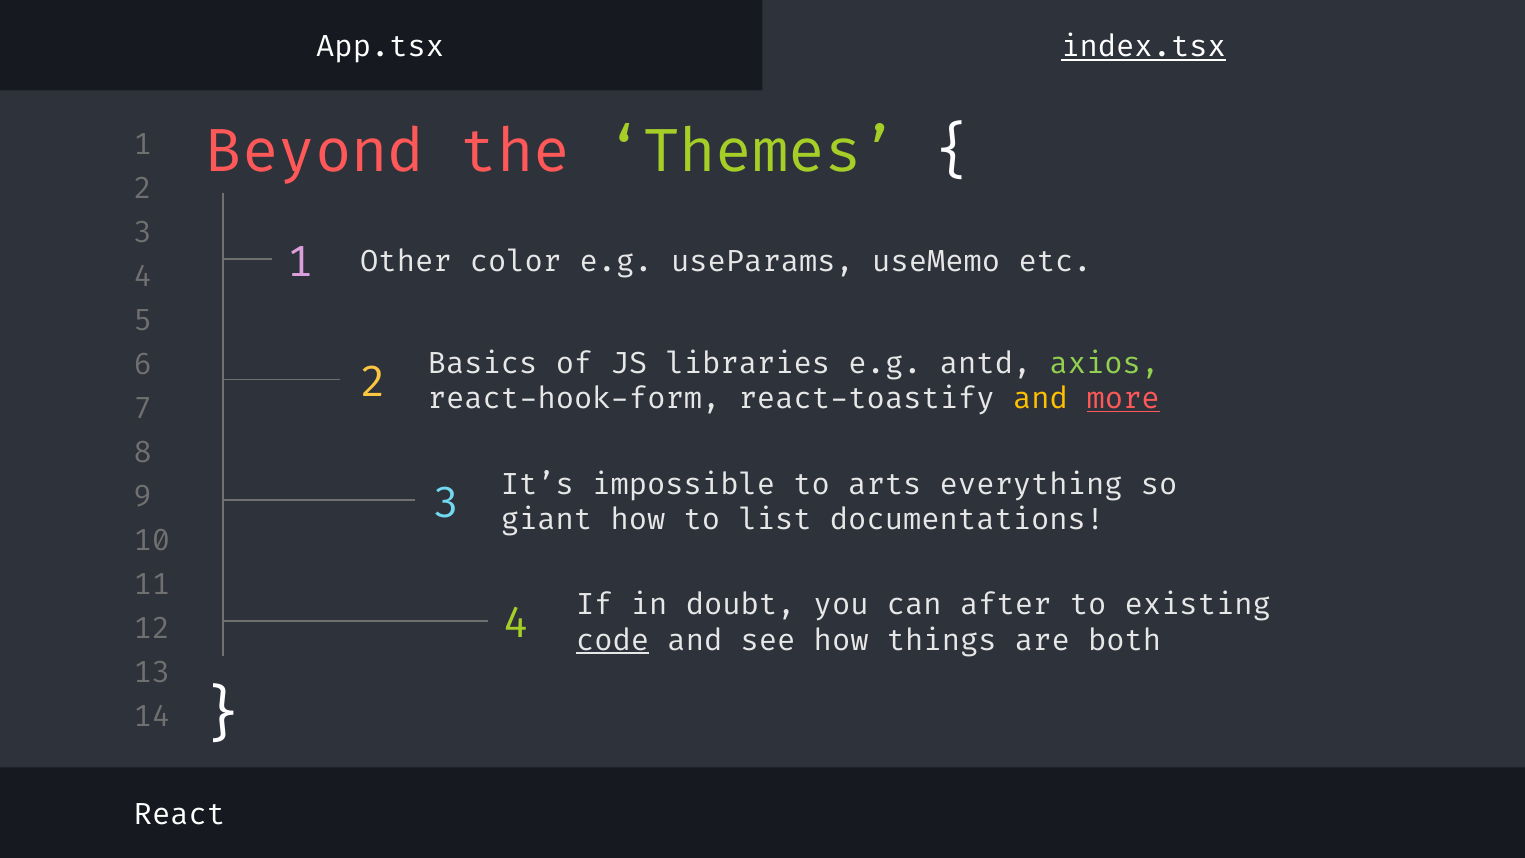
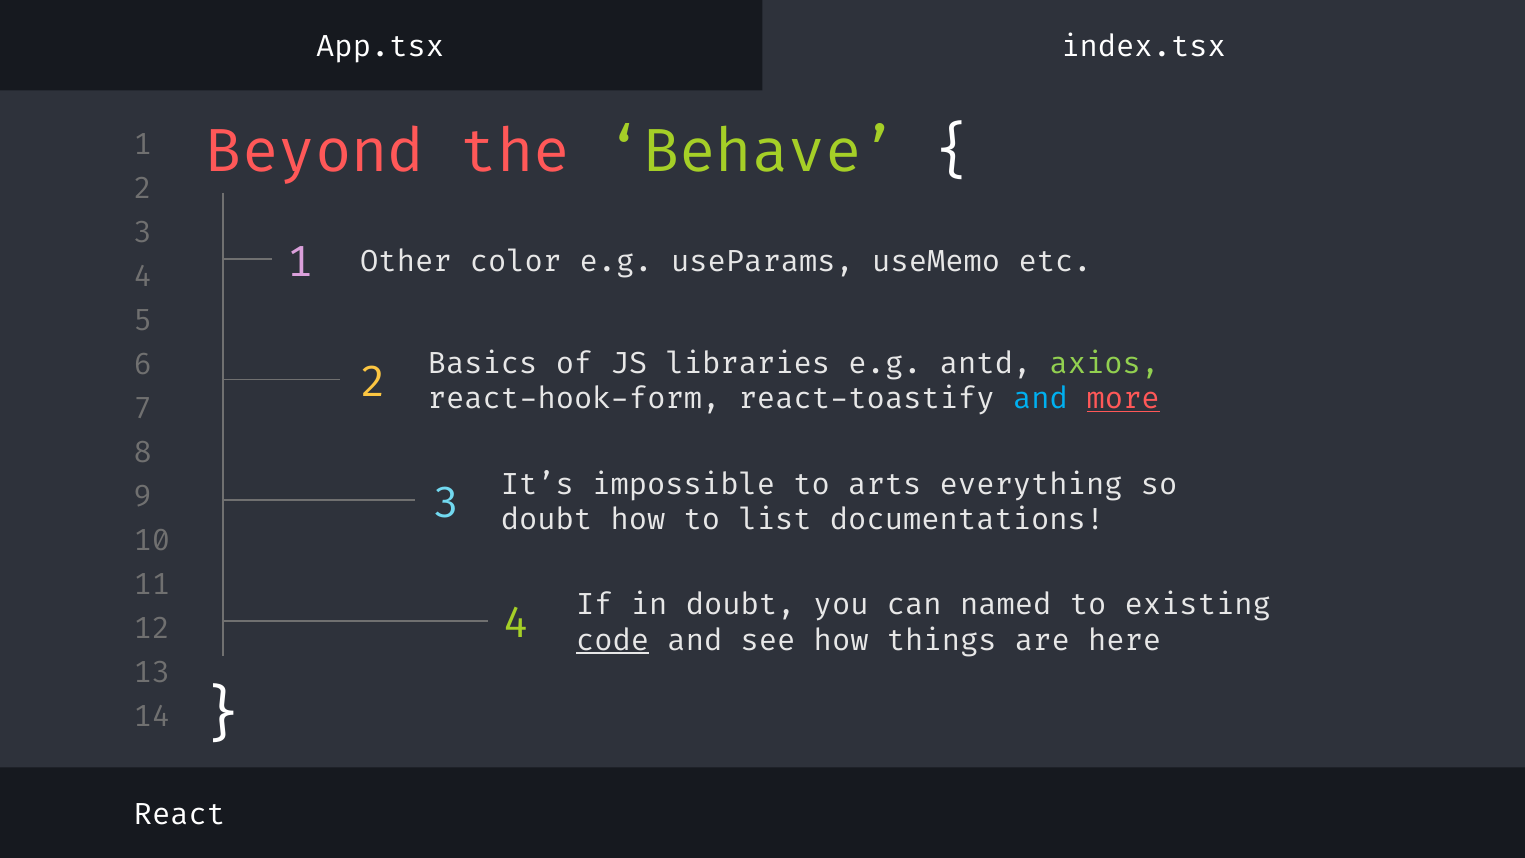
index.tsx underline: present -> none
Themes: Themes -> Behave
and at (1040, 399) colour: yellow -> light blue
giant at (546, 520): giant -> doubt
after: after -> named
both: both -> here
